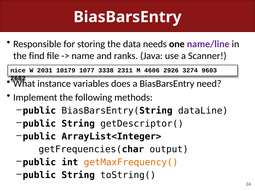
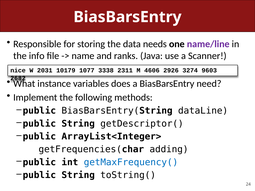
find: find -> info
output: output -> adding
getMaxFrequency( colour: orange -> blue
